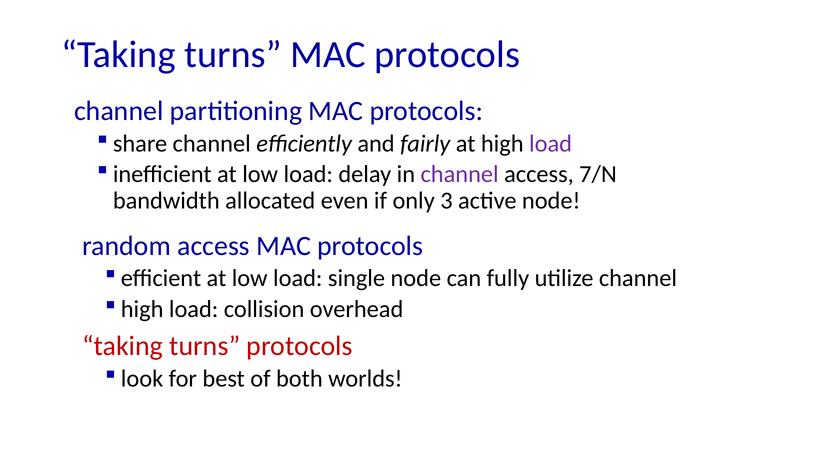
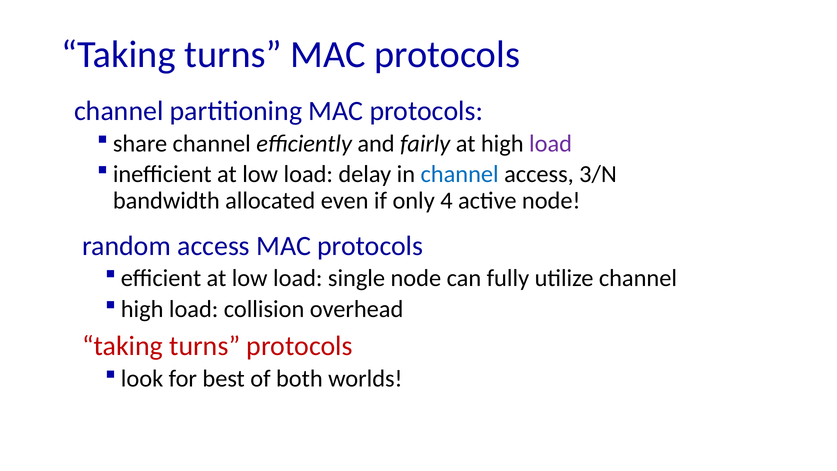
channel at (460, 174) colour: purple -> blue
7/N: 7/N -> 3/N
3: 3 -> 4
